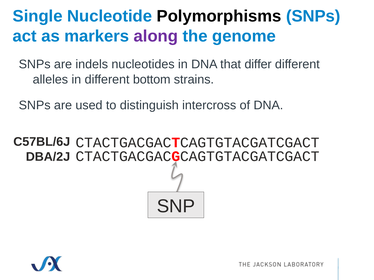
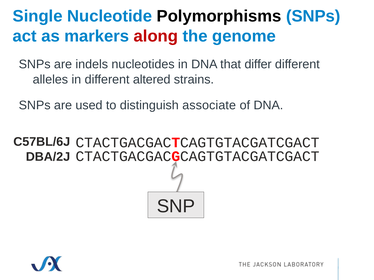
along colour: purple -> red
bottom: bottom -> altered
intercross: intercross -> associate
